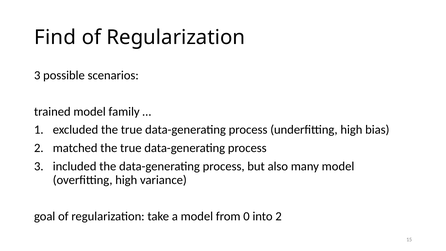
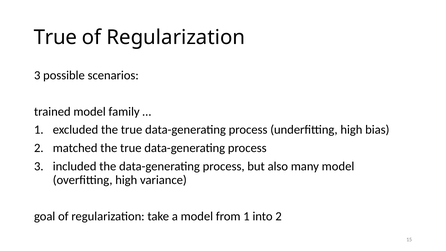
Find at (55, 37): Find -> True
from 0: 0 -> 1
